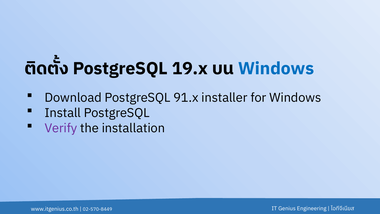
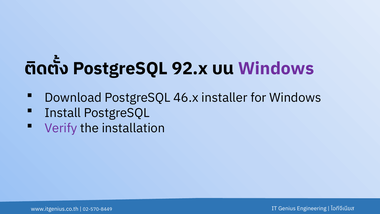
19.x: 19.x -> 92.x
Windows at (276, 68) colour: blue -> purple
91.x: 91.x -> 46.x
